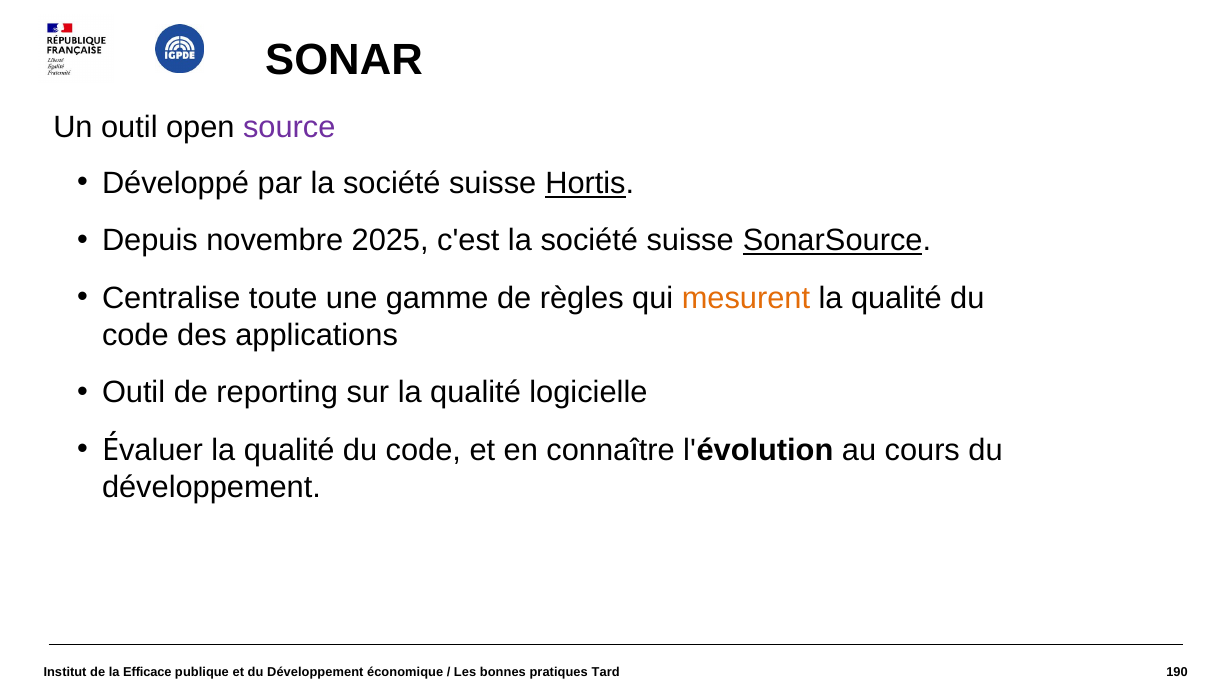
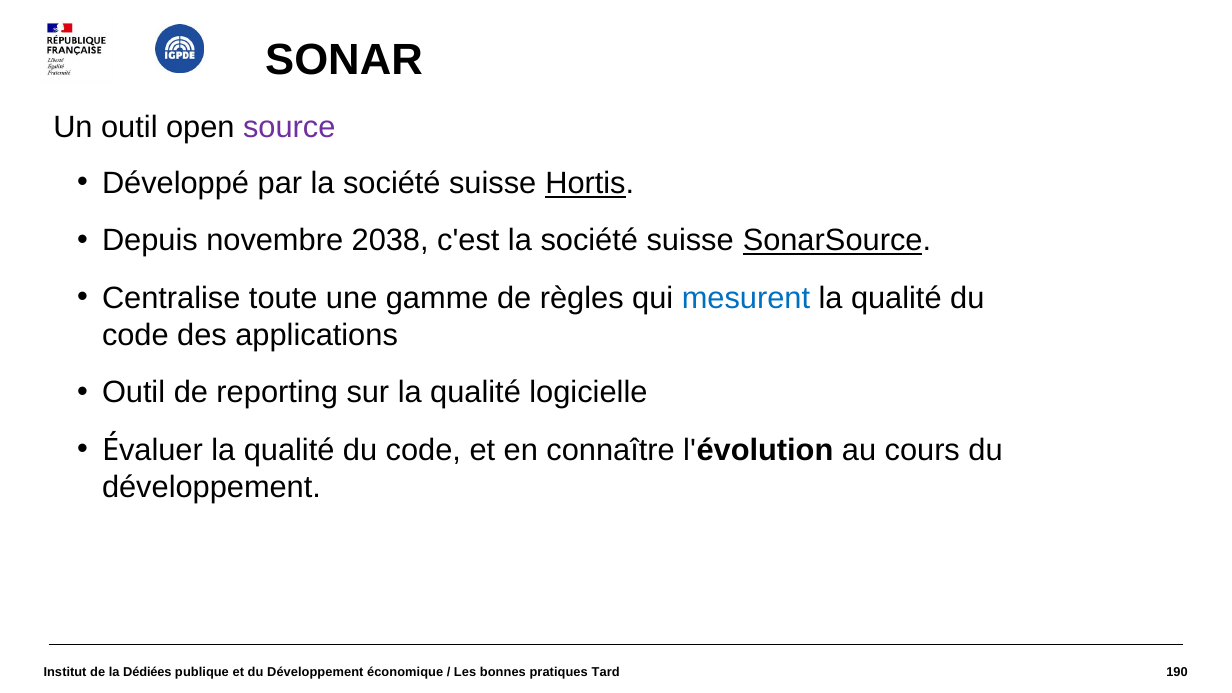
2025: 2025 -> 2038
mesurent colour: orange -> blue
Efficace: Efficace -> Dédiées
